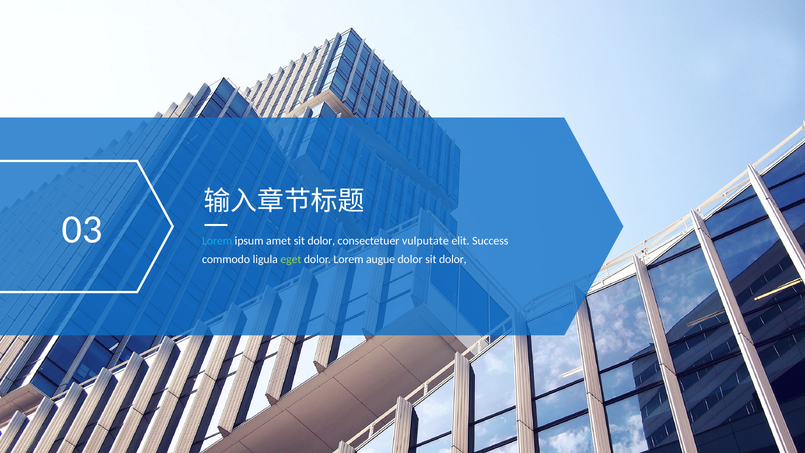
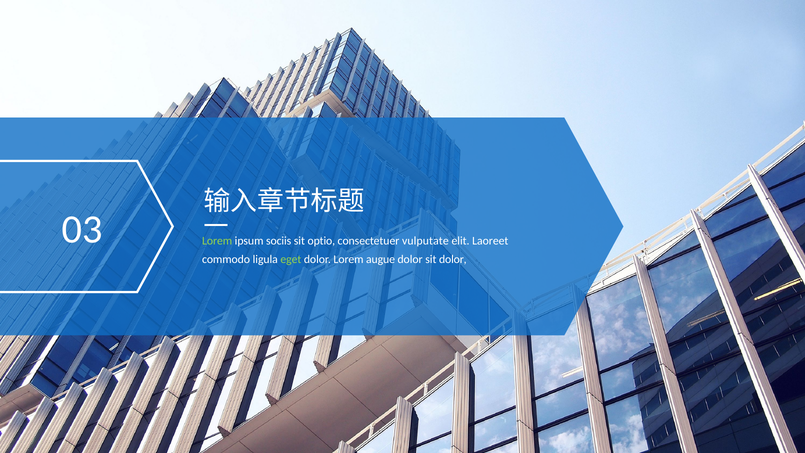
Lorem at (217, 241) colour: light blue -> light green
amet: amet -> sociis
dolor at (321, 241): dolor -> optio
Success: Success -> Laoreet
